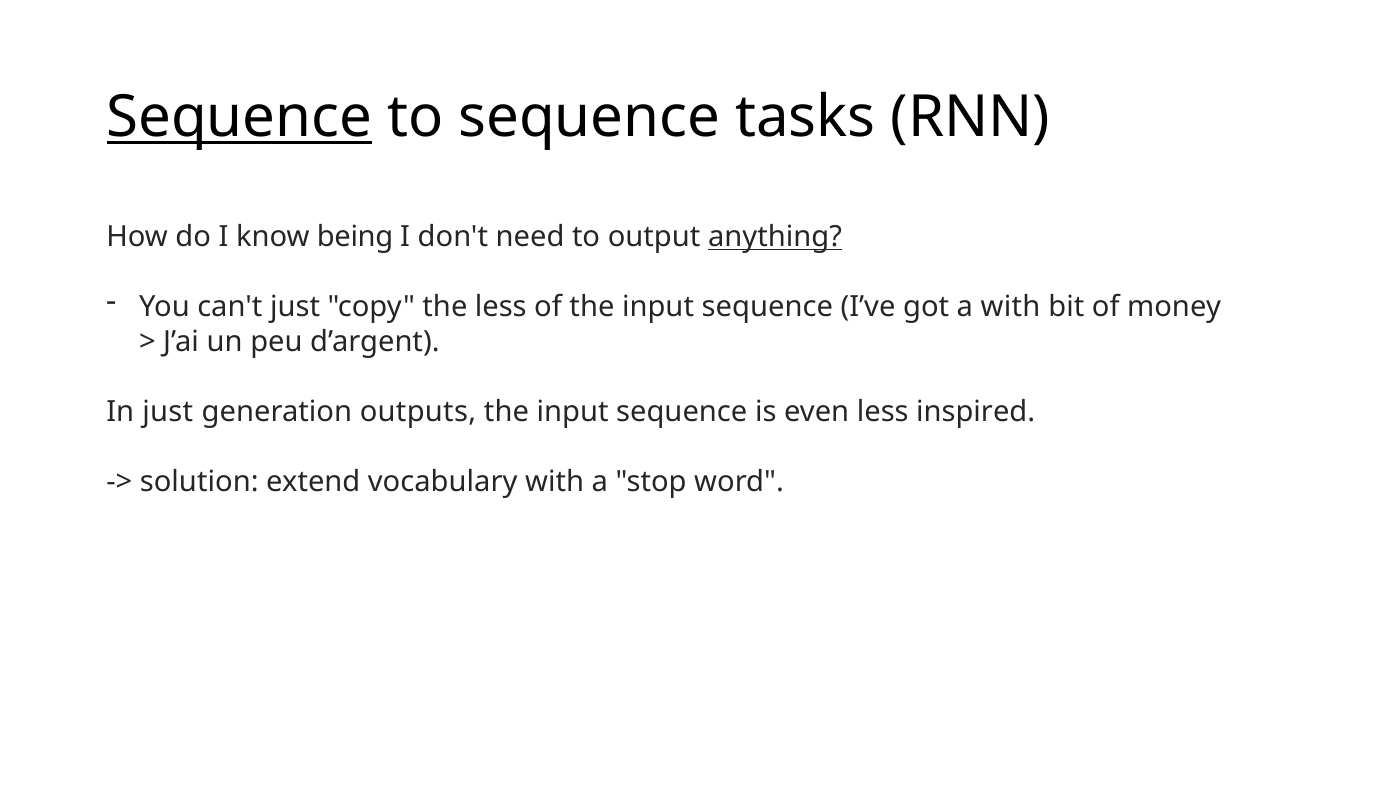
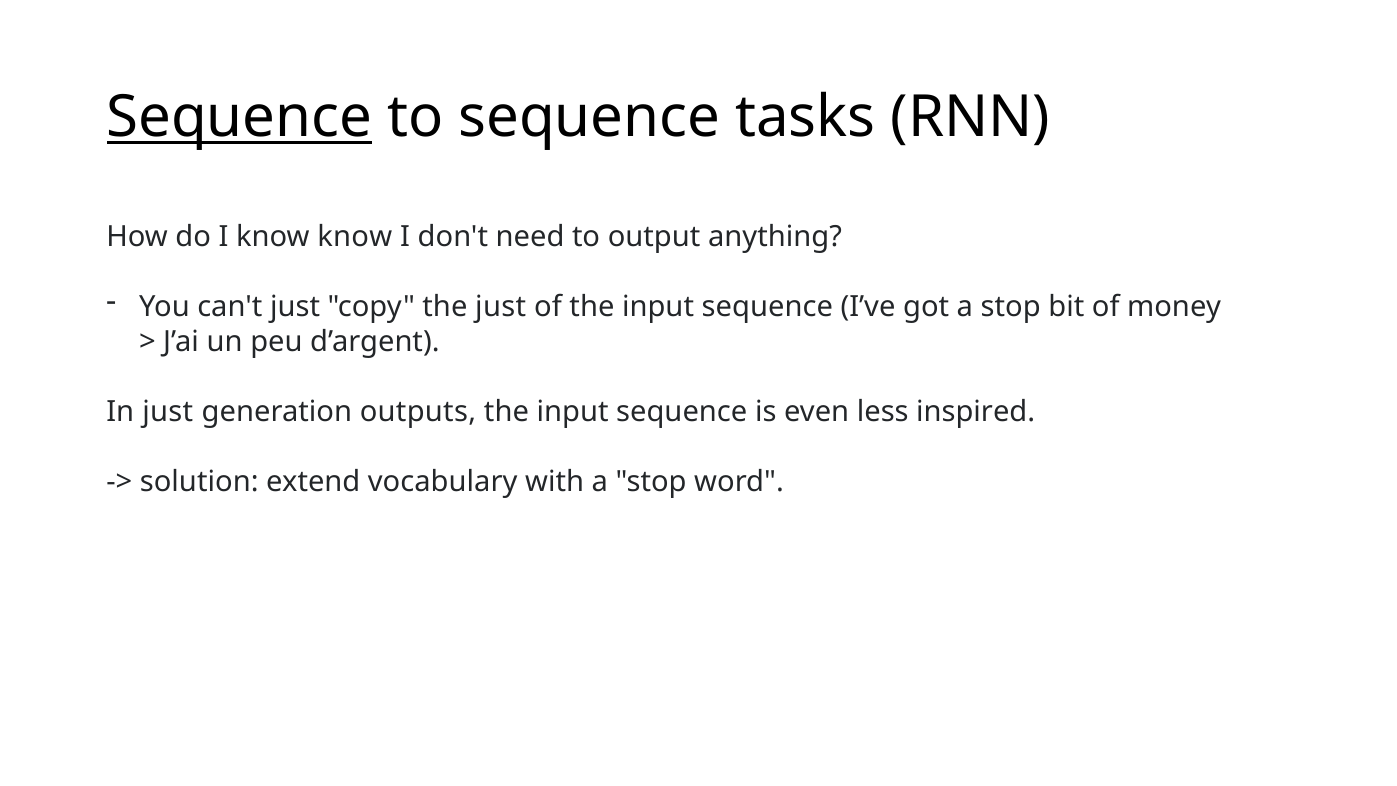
know being: being -> know
anything underline: present -> none
the less: less -> just
got a with: with -> stop
